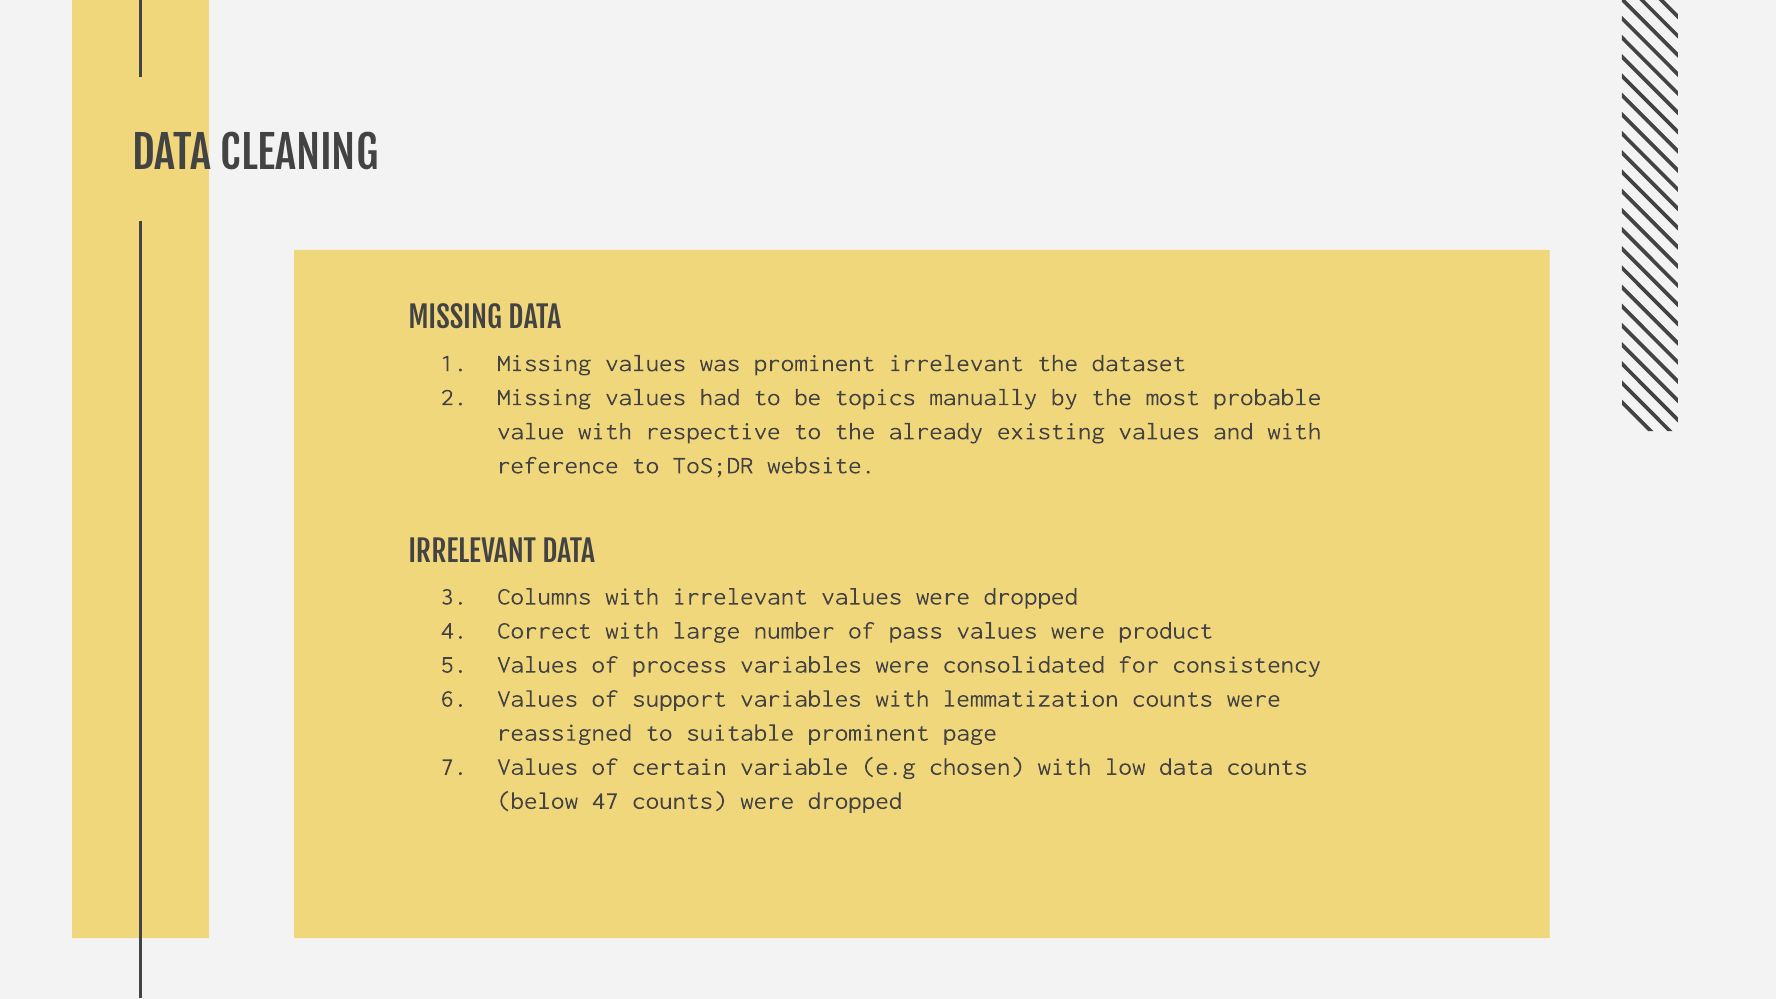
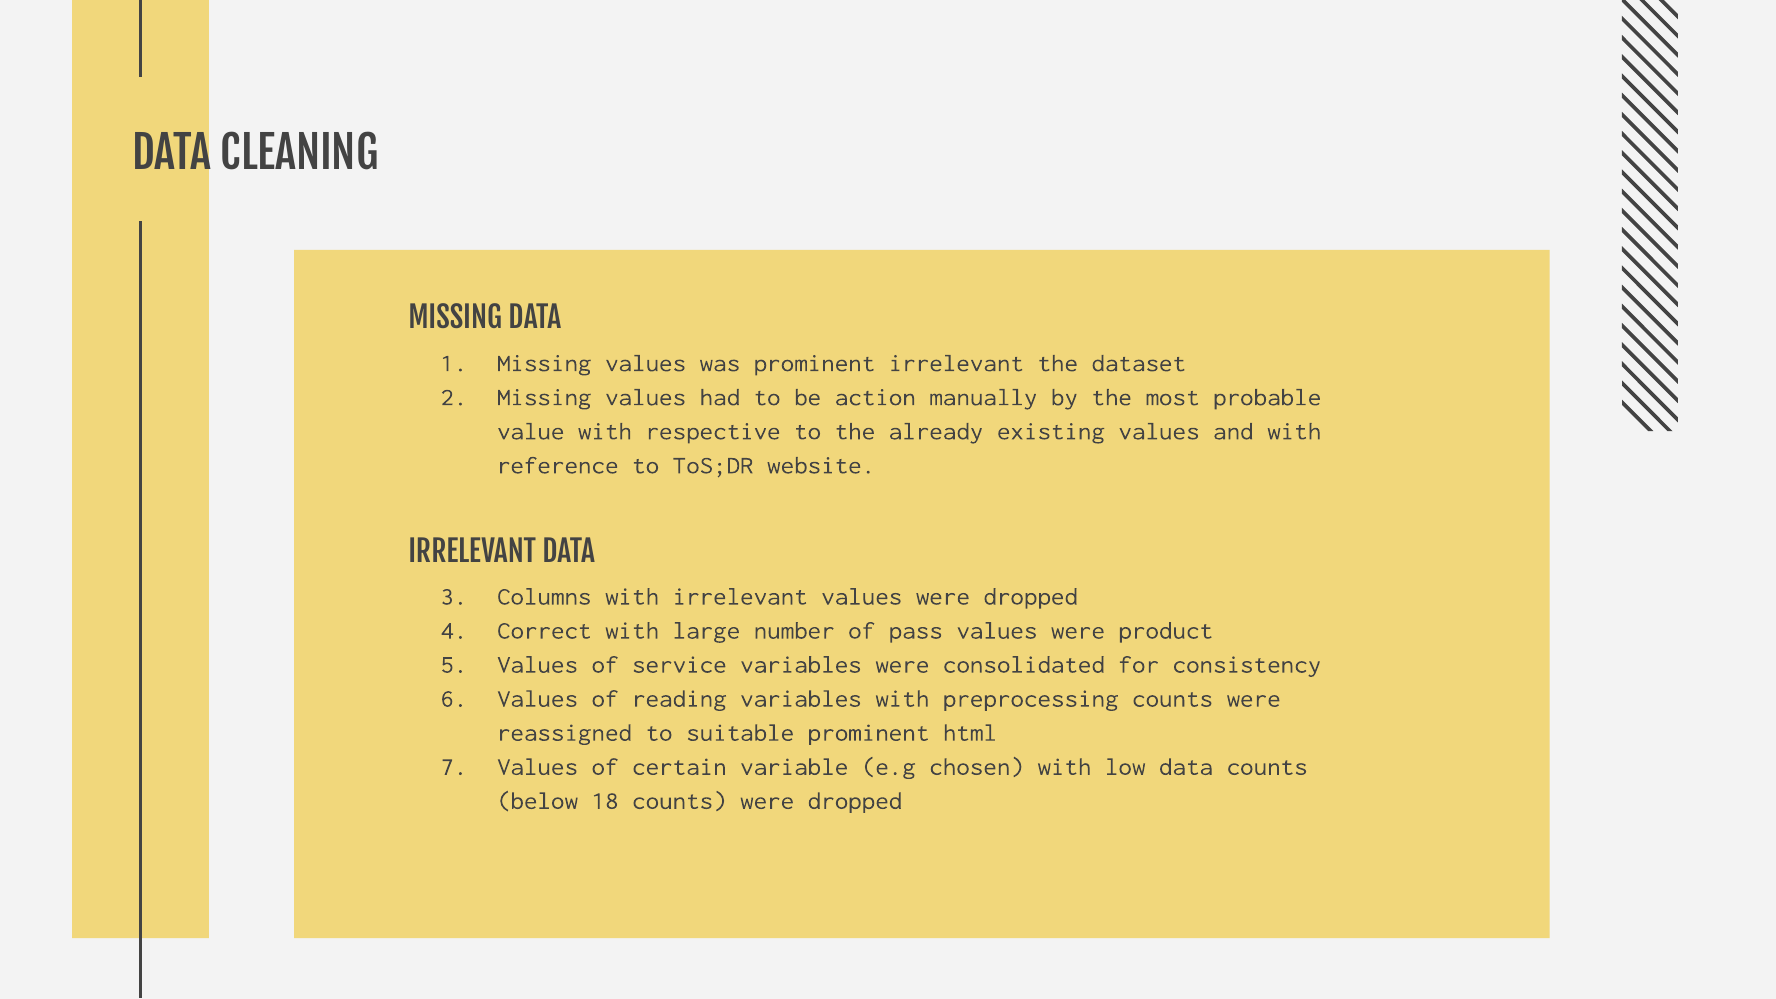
topics: topics -> action
process: process -> service
support: support -> reading
lemmatization: lemmatization -> preprocessing
page: page -> html
47: 47 -> 18
